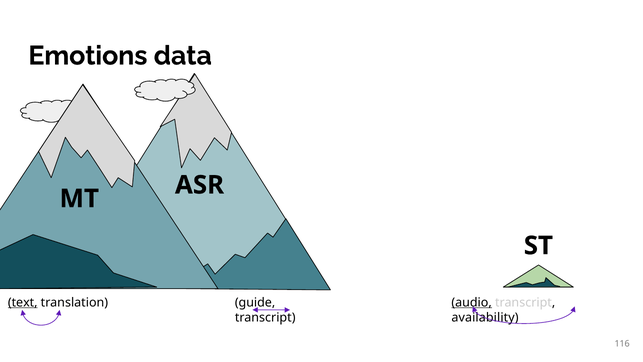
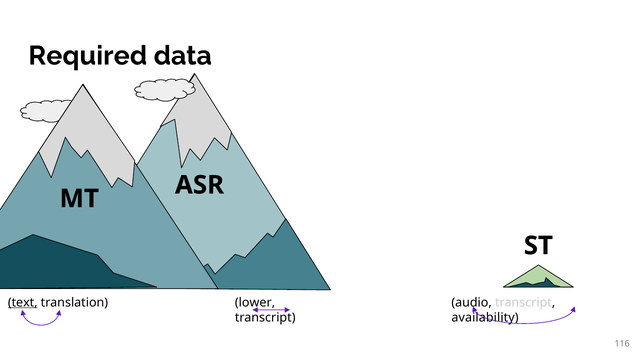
Emotions: Emotions -> Required
guide: guide -> lower
audio underline: present -> none
